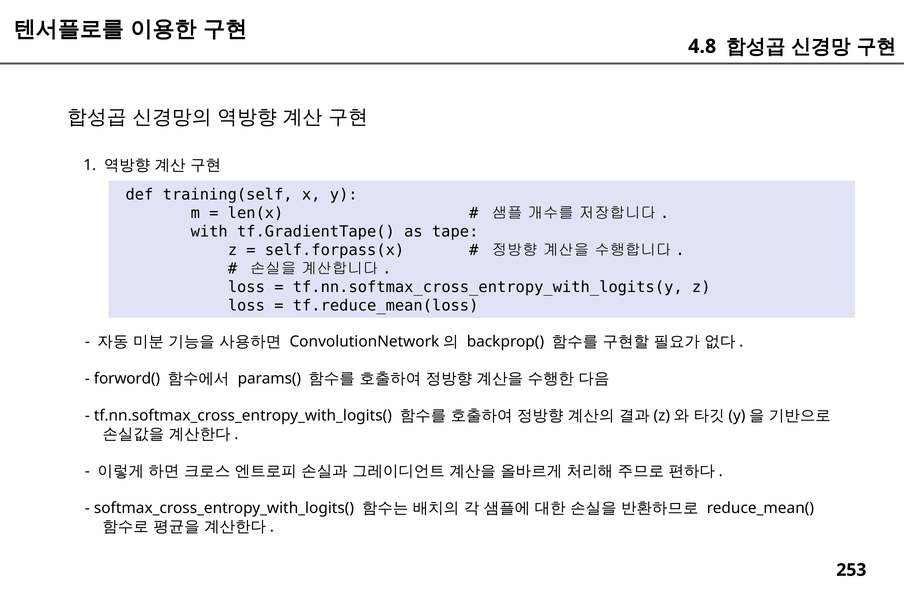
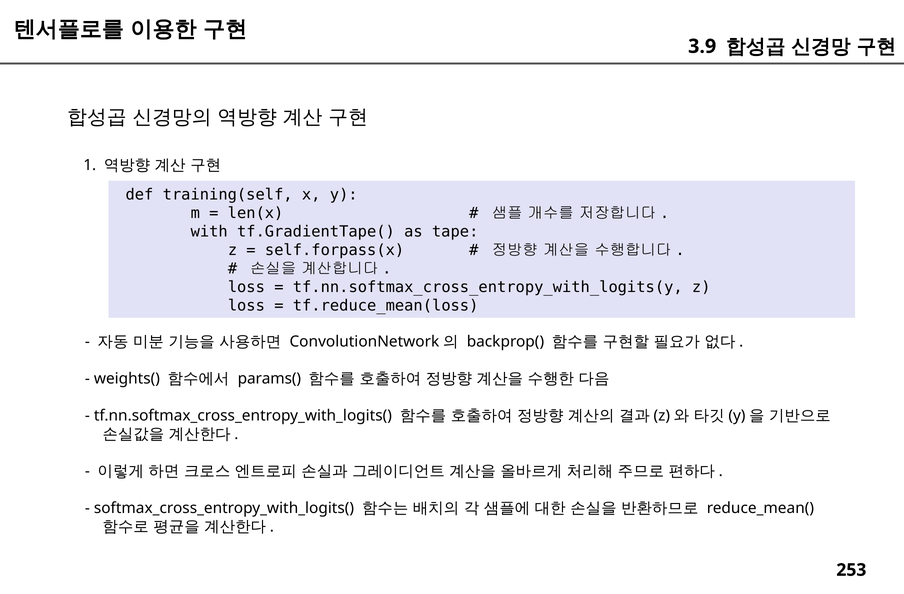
4.8: 4.8 -> 3.9
forword(: forword( -> weights(
